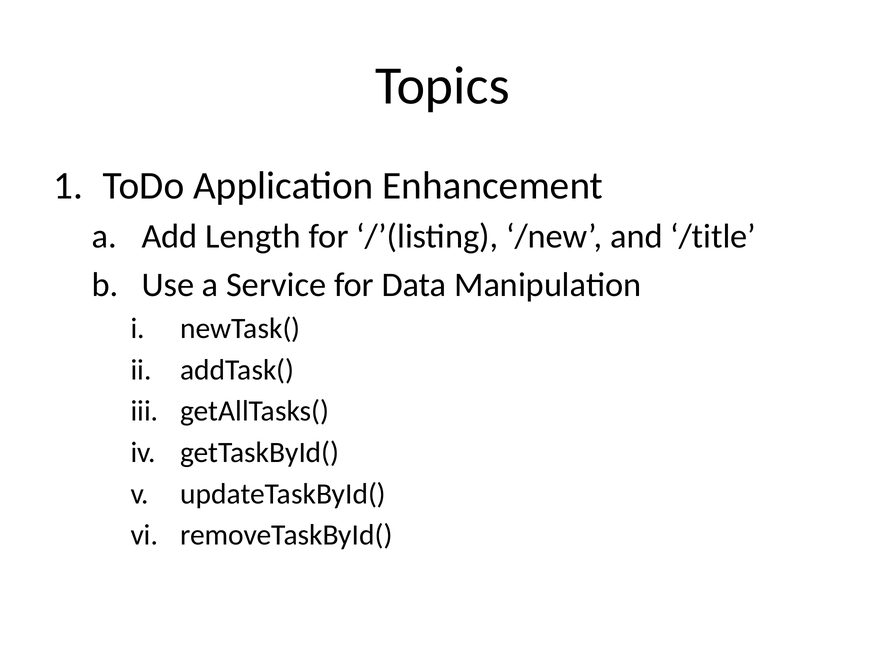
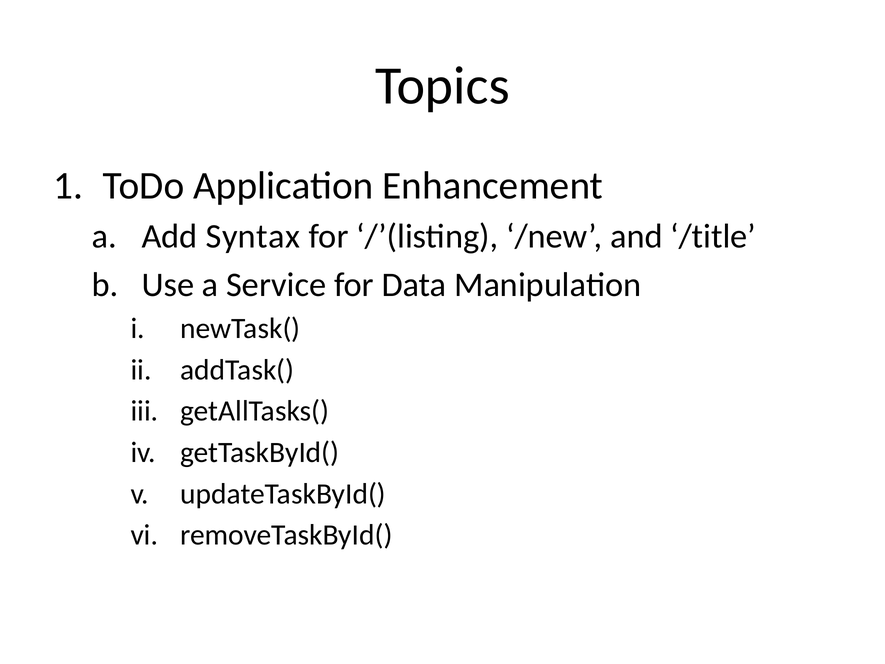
Length: Length -> Syntax
